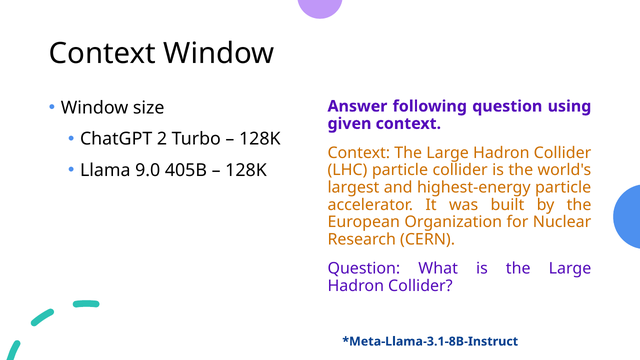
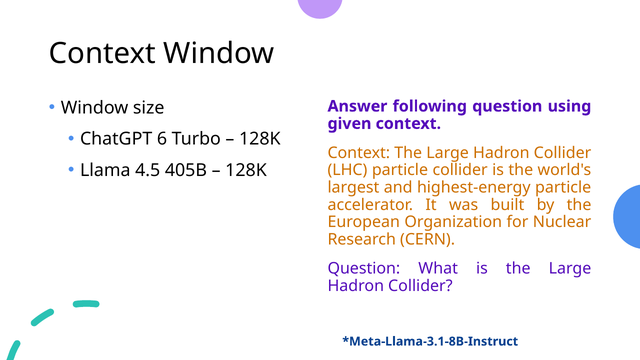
2: 2 -> 6
9.0: 9.0 -> 4.5
